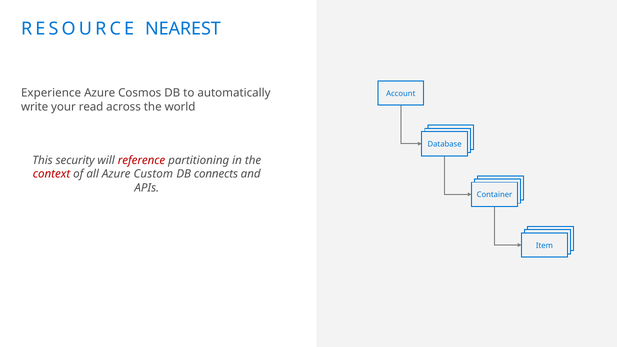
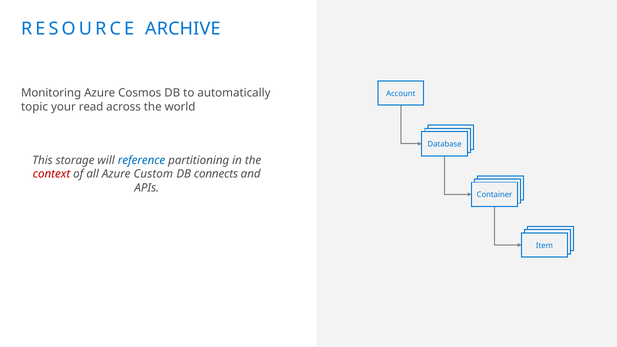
NEAREST: NEAREST -> ARCHIVE
Experience: Experience -> Monitoring
write: write -> topic
security: security -> storage
reference colour: red -> blue
